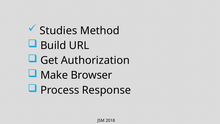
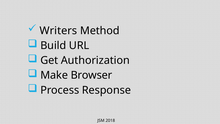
Studies: Studies -> Writers
